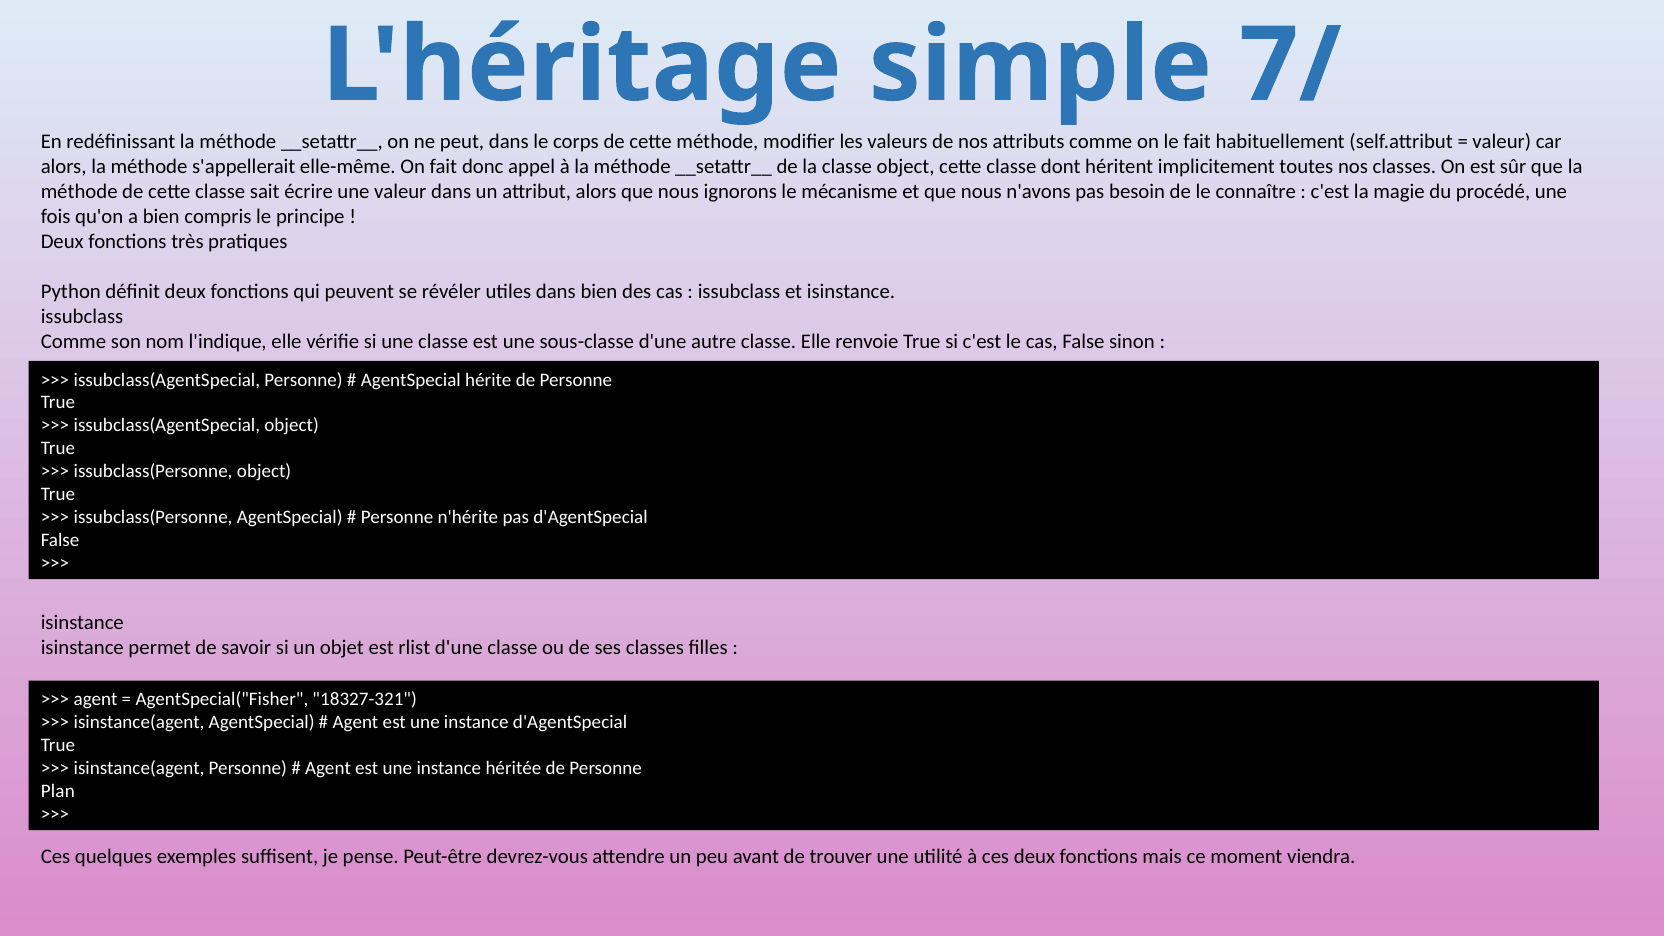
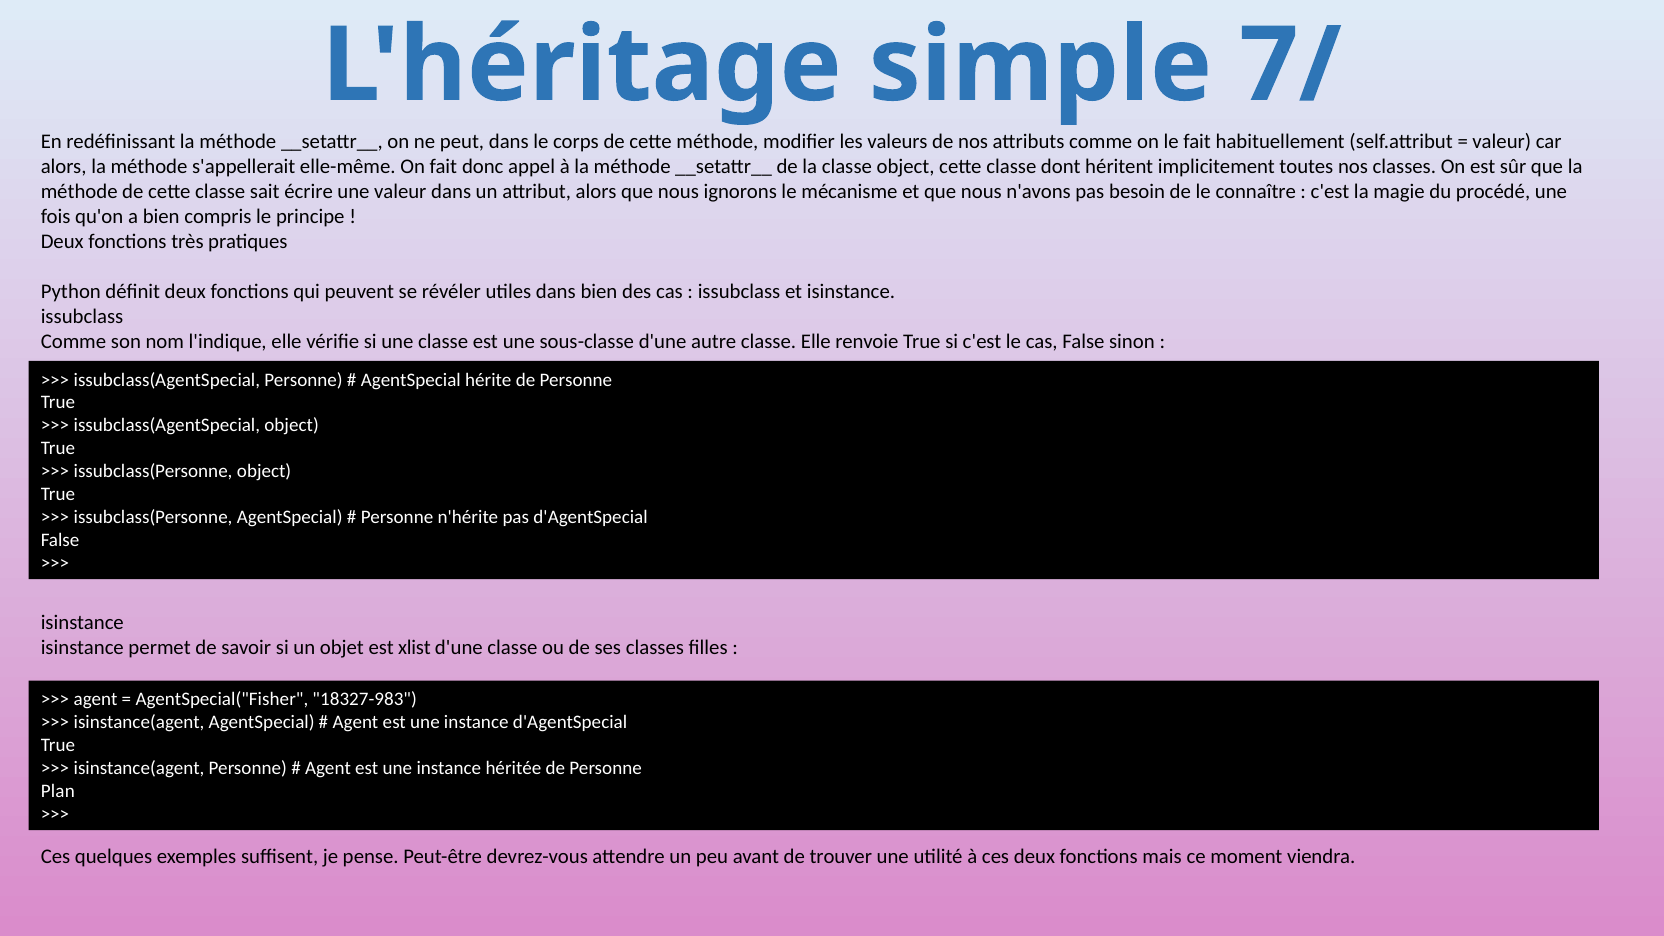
rlist: rlist -> xlist
18327-321: 18327-321 -> 18327-983
